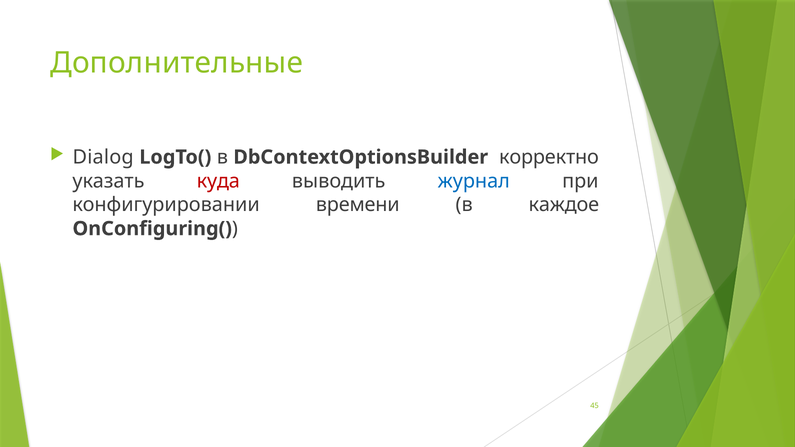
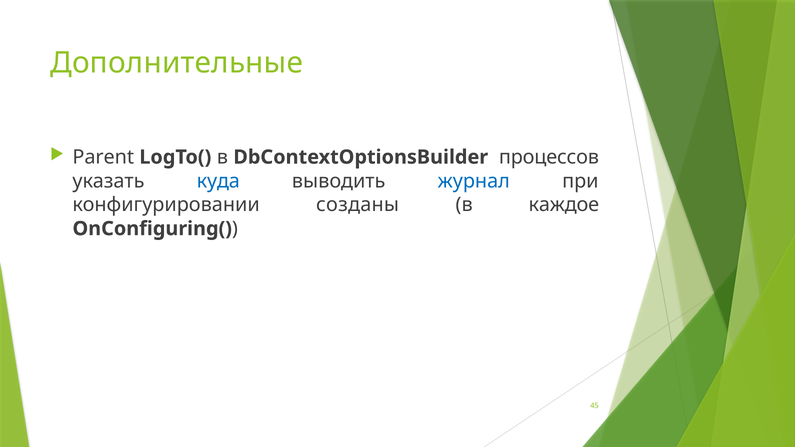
Dialog: Dialog -> Parent
корректно: корректно -> процессов
куда colour: red -> blue
времени: времени -> созданы
